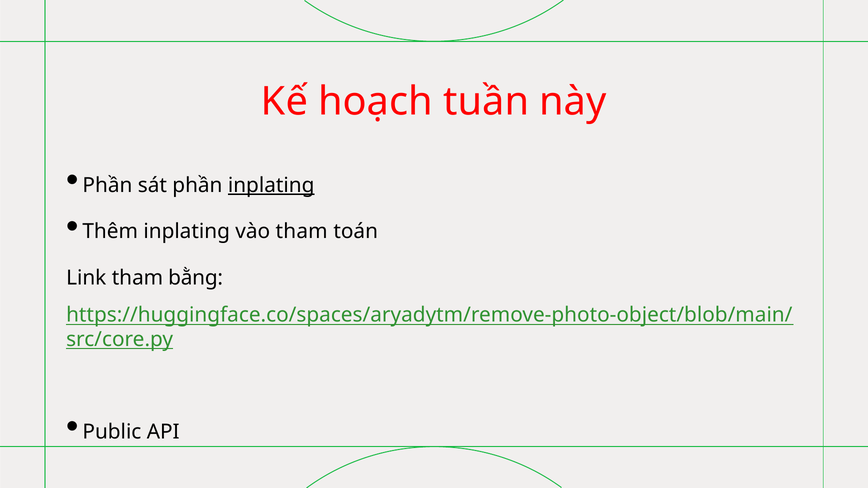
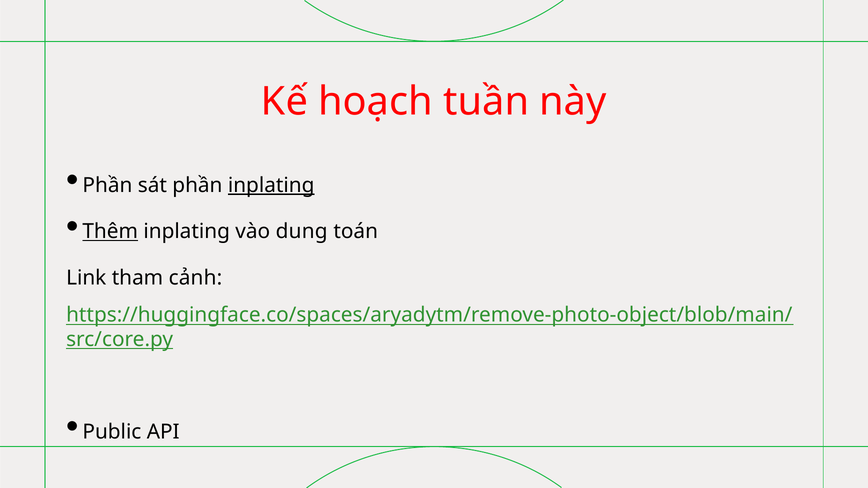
Thêm underline: none -> present
vào tham: tham -> dung
bằng: bằng -> cảnh
